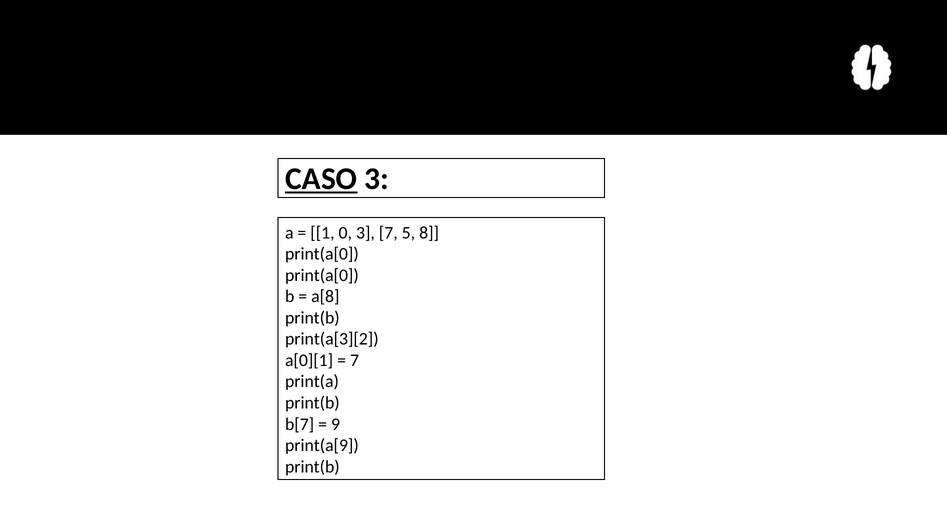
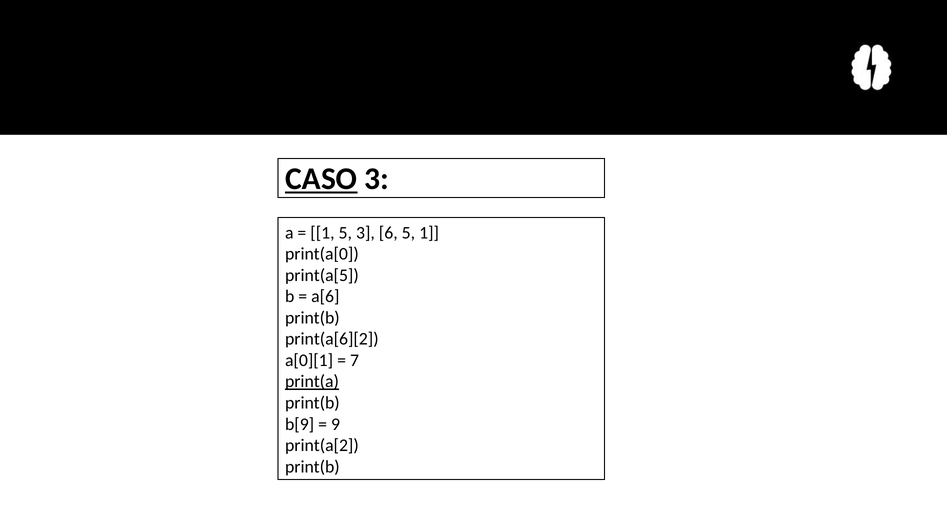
1 0: 0 -> 5
3 7: 7 -> 6
5 8: 8 -> 1
print(a[0 at (322, 276): print(a[0 -> print(a[5
a[8: a[8 -> a[6
print(a[3][2: print(a[3][2 -> print(a[6][2
print(a underline: none -> present
b[7: b[7 -> b[9
print(a[9: print(a[9 -> print(a[2
